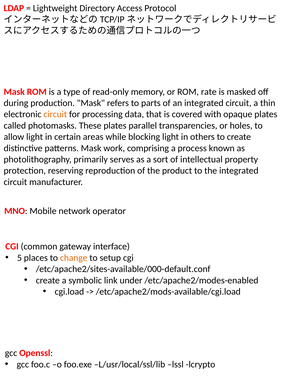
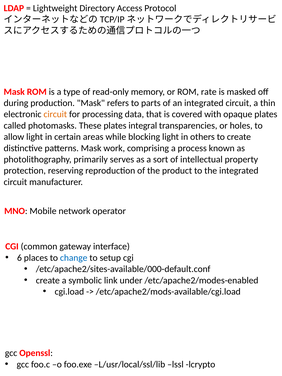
parallel: parallel -> integral
5: 5 -> 6
change colour: orange -> blue
